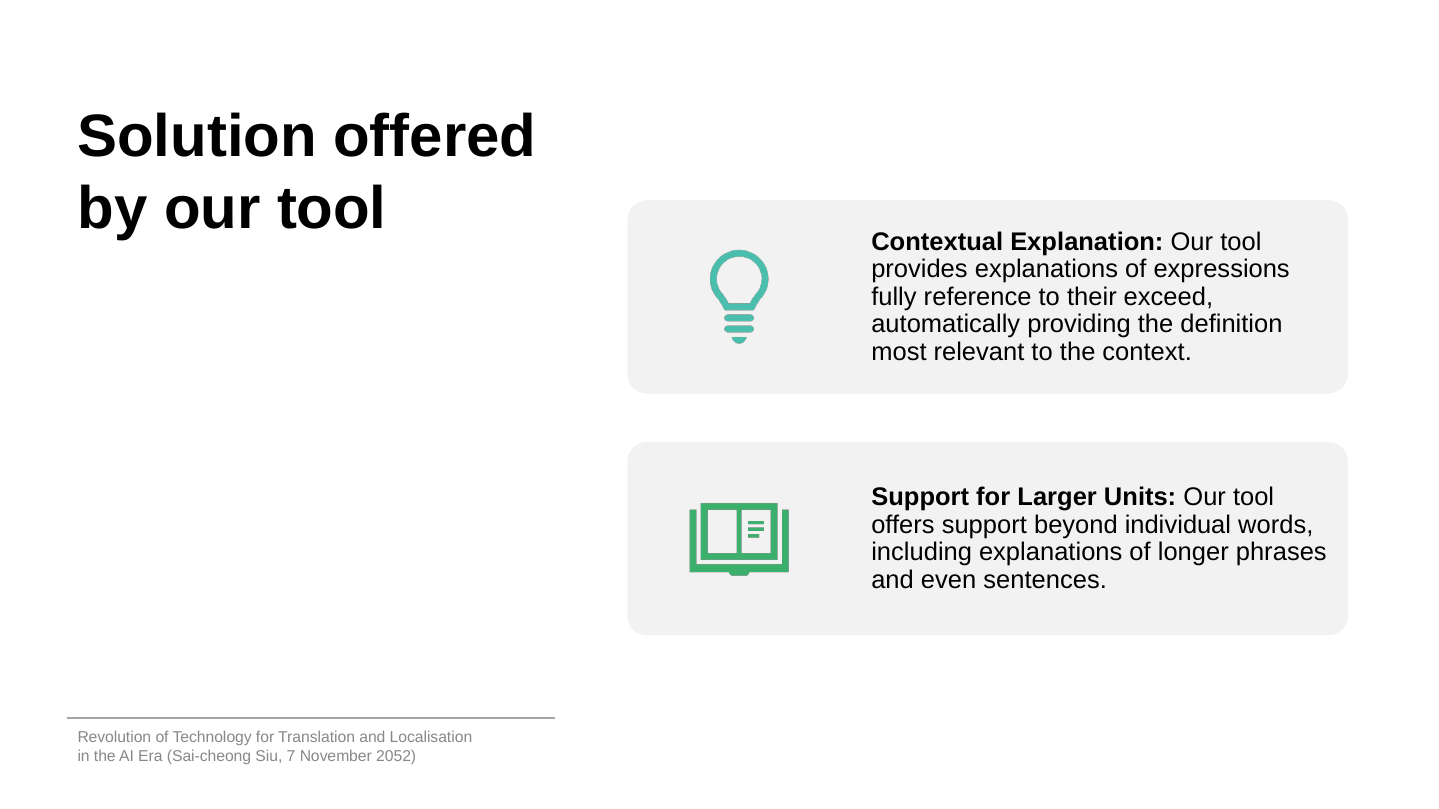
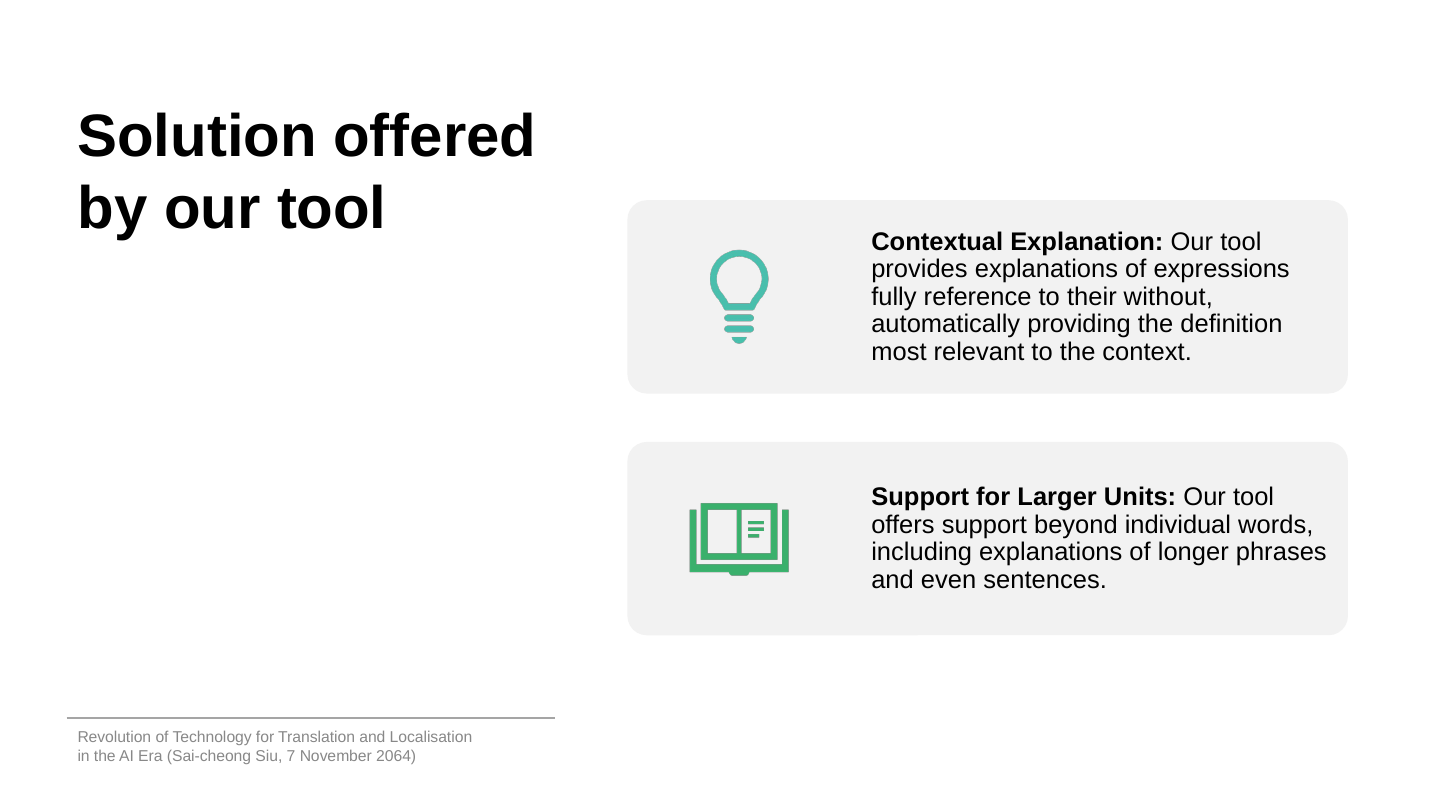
exceed: exceed -> without
2052: 2052 -> 2064
